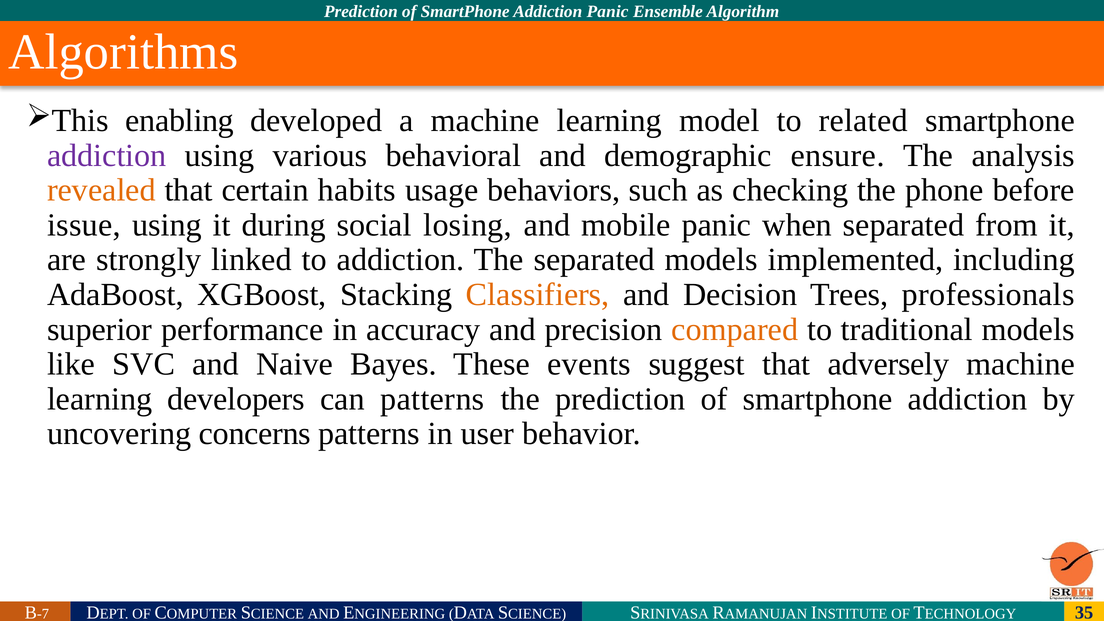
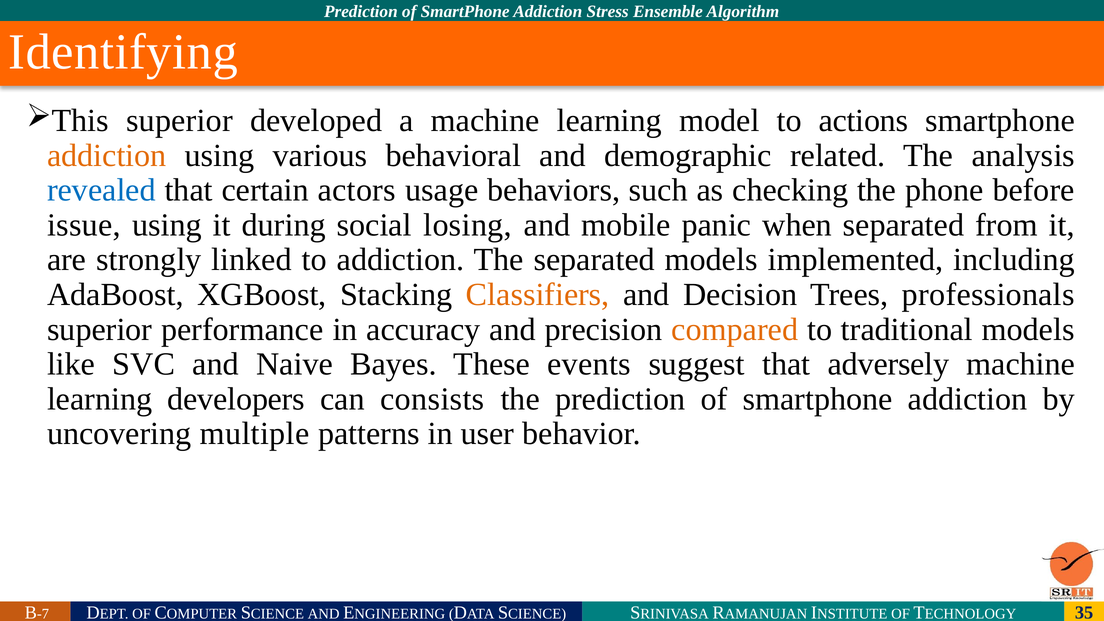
Addiction Panic: Panic -> Stress
Algorithms: Algorithms -> Identifying
enabling at (180, 121): enabling -> superior
related: related -> actions
addiction at (107, 155) colour: purple -> orange
ensure: ensure -> related
revealed colour: orange -> blue
habits: habits -> actors
can patterns: patterns -> consists
concerns: concerns -> multiple
